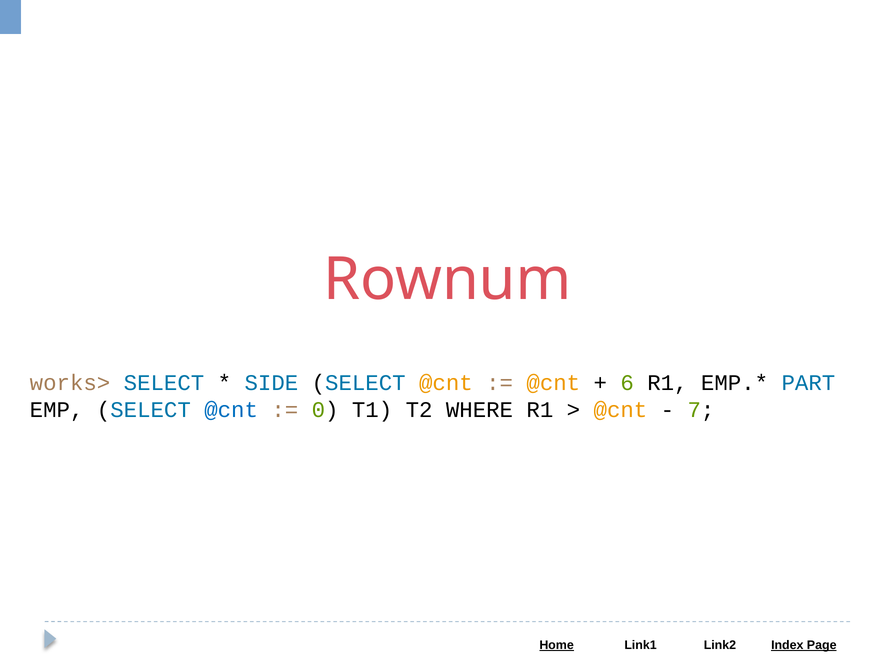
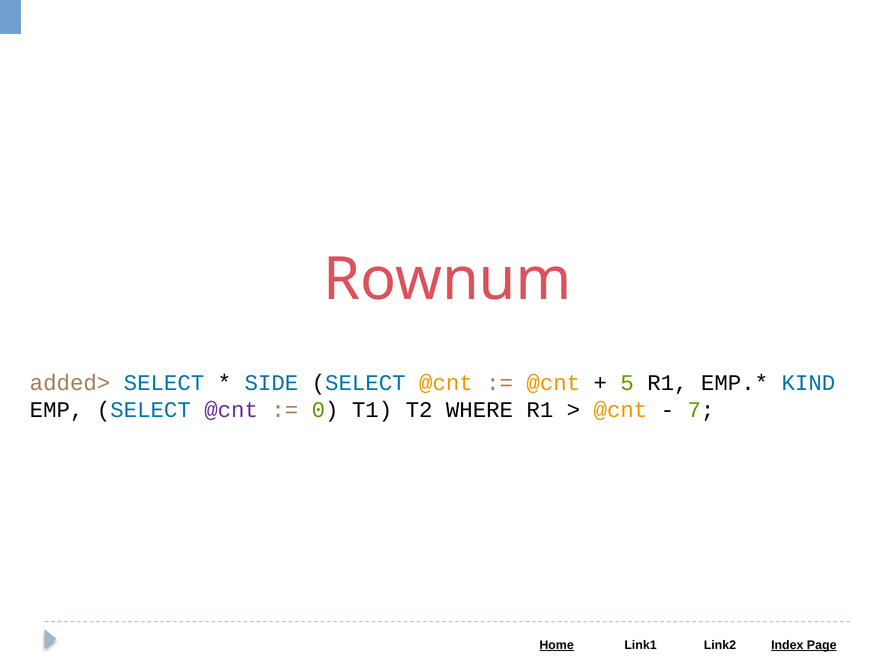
works>: works> -> added>
6: 6 -> 5
PART: PART -> KIND
@cnt at (231, 410) colour: blue -> purple
